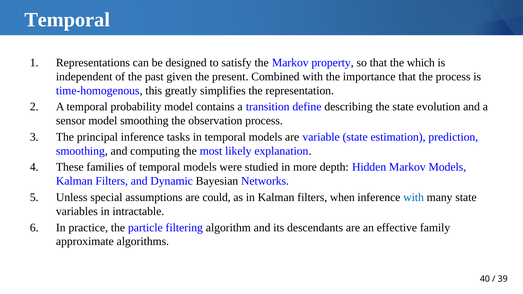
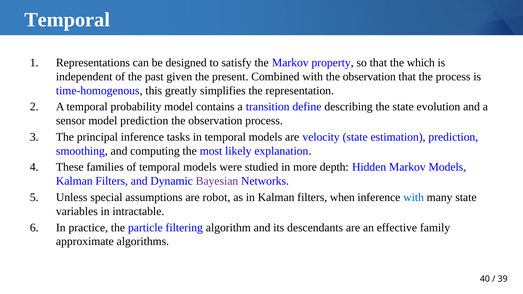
with the importance: importance -> observation
model smoothing: smoothing -> prediction
variable: variable -> velocity
Bayesian colour: black -> purple
could: could -> robot
